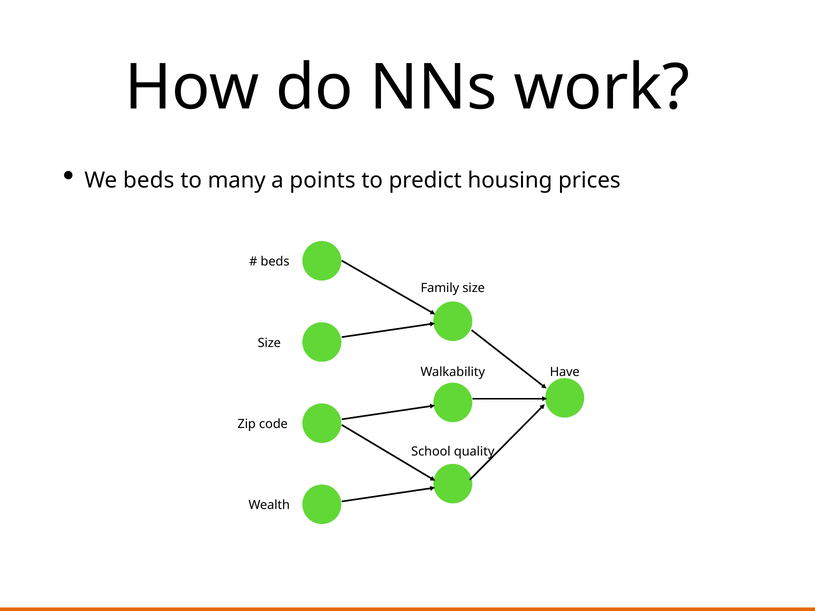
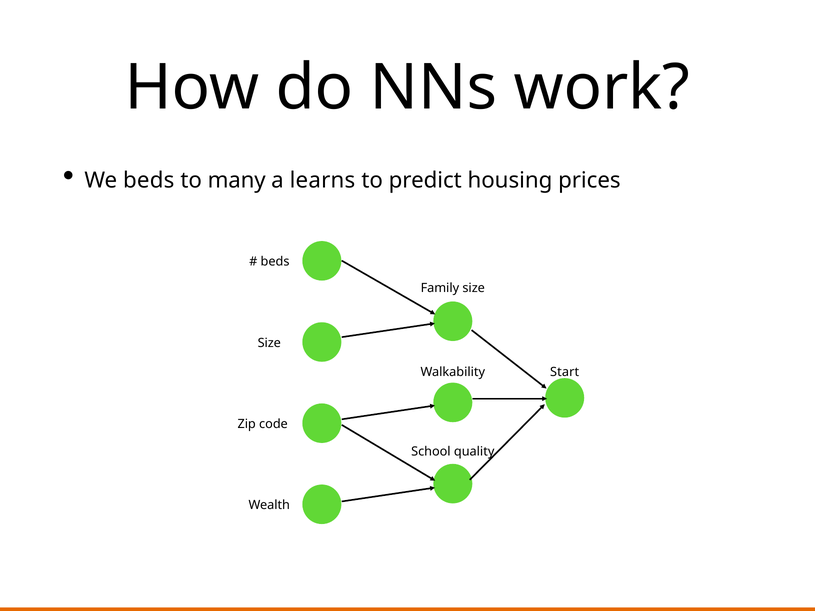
points: points -> learns
Have: Have -> Start
